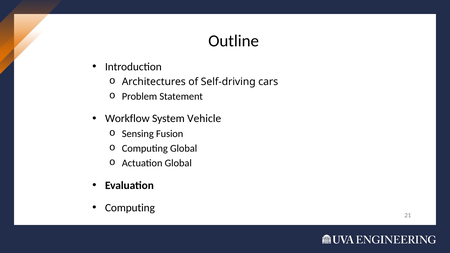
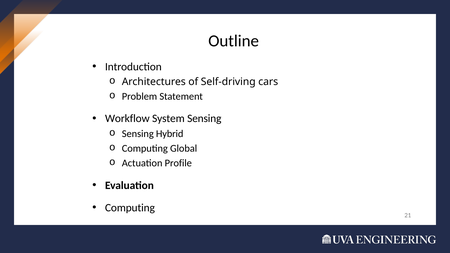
System Vehicle: Vehicle -> Sensing
Fusion: Fusion -> Hybrid
Actuation Global: Global -> Profile
